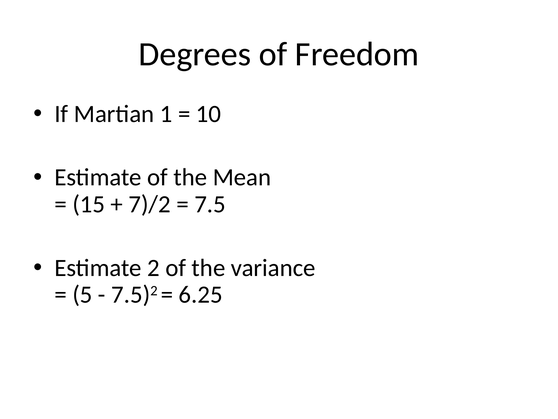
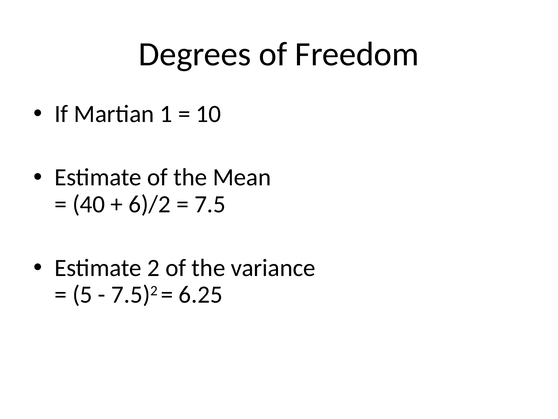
15: 15 -> 40
7)/2: 7)/2 -> 6)/2
